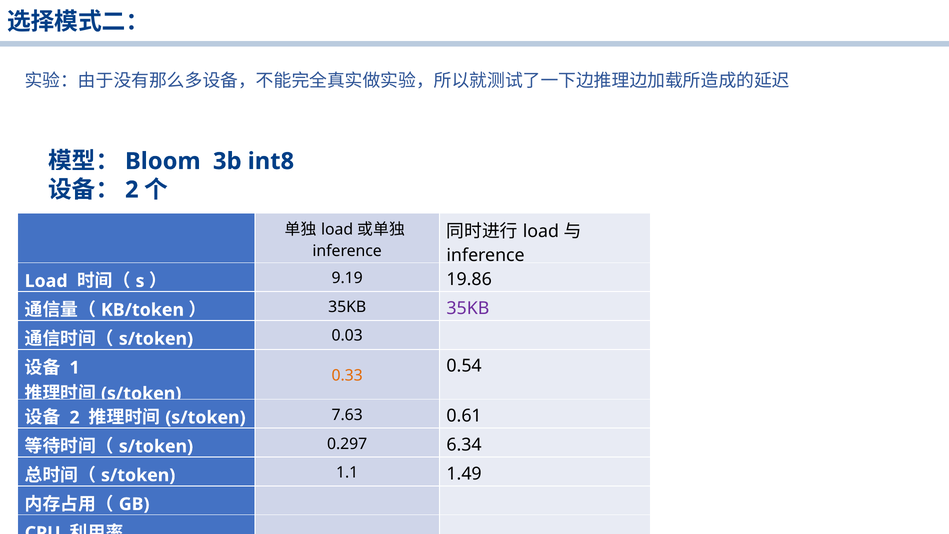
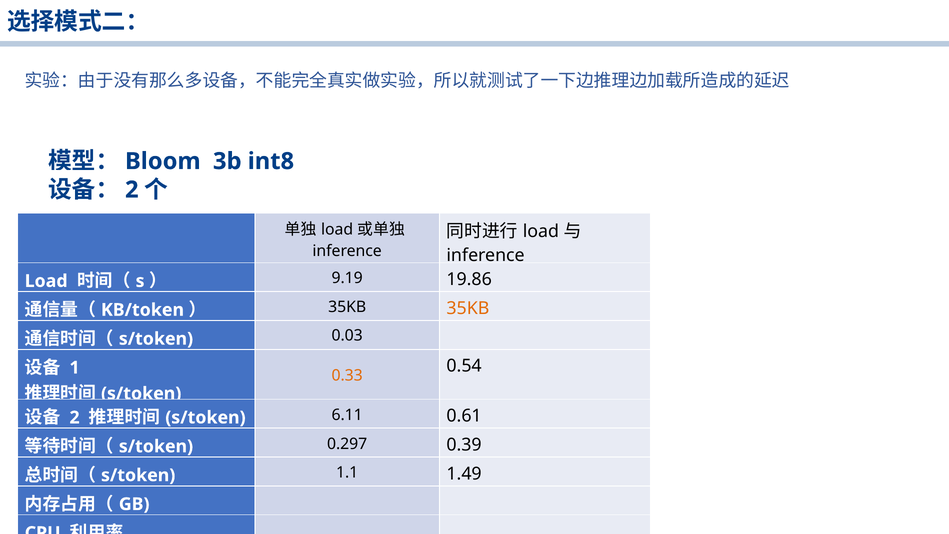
35KB at (468, 308) colour: purple -> orange
7.63: 7.63 -> 6.11
6.34: 6.34 -> 0.39
